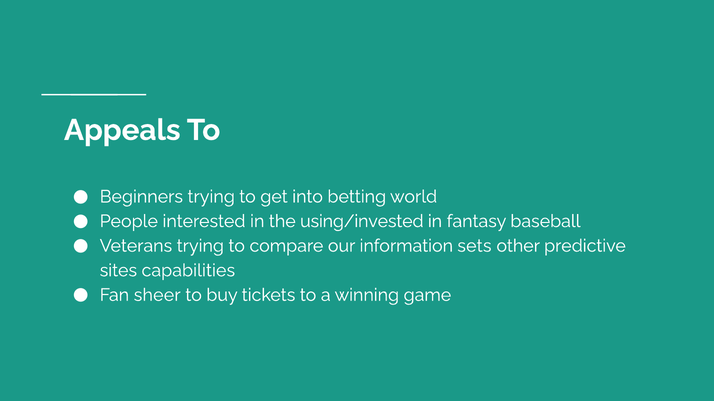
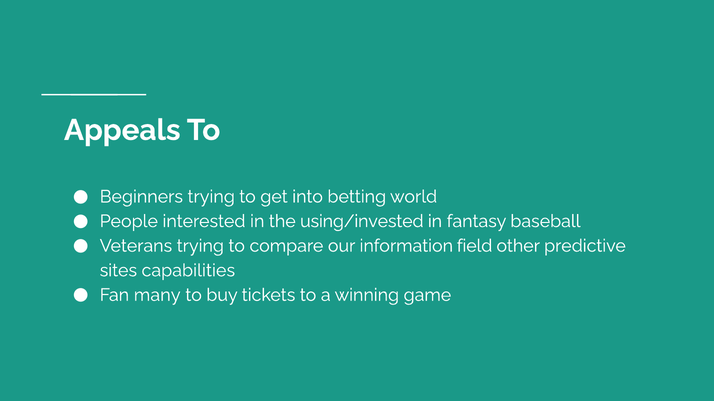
sets: sets -> field
sheer: sheer -> many
